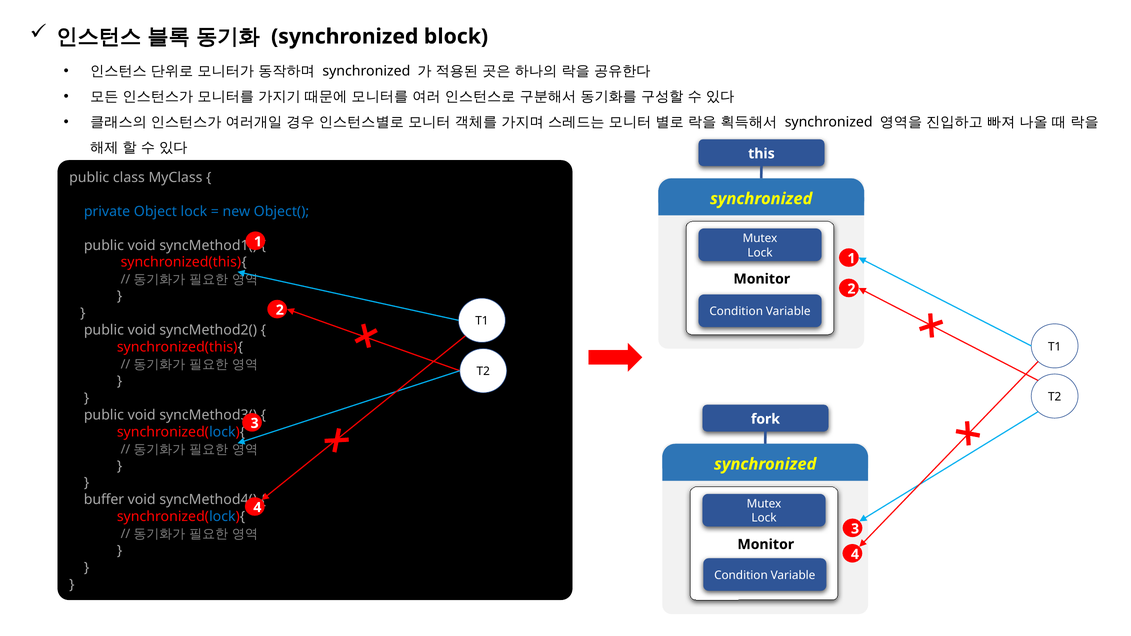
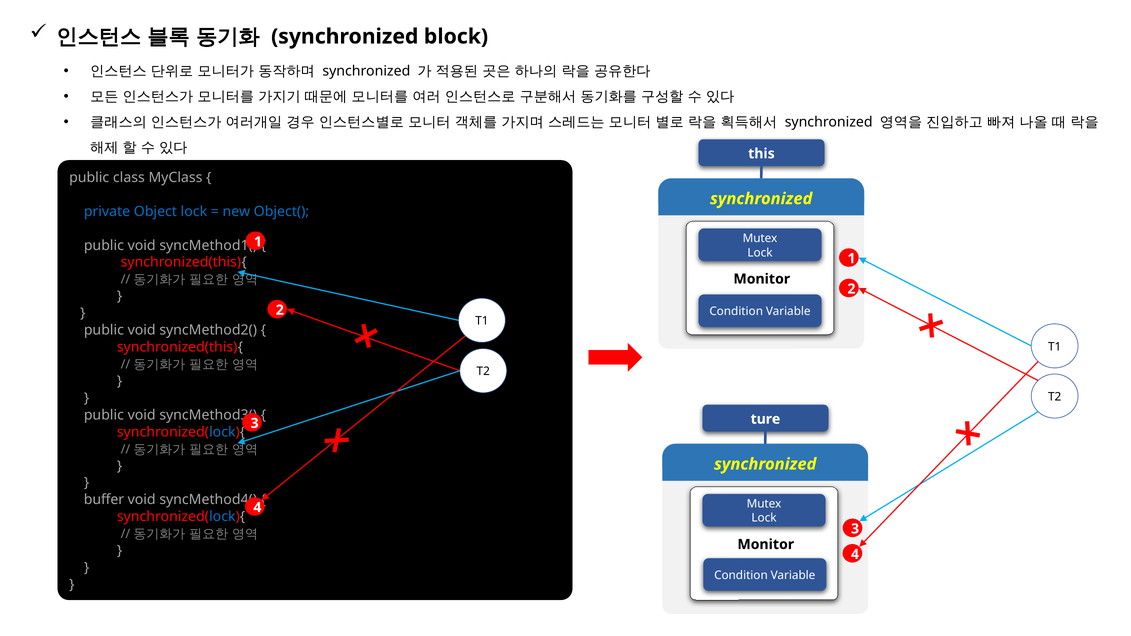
fork: fork -> ture
